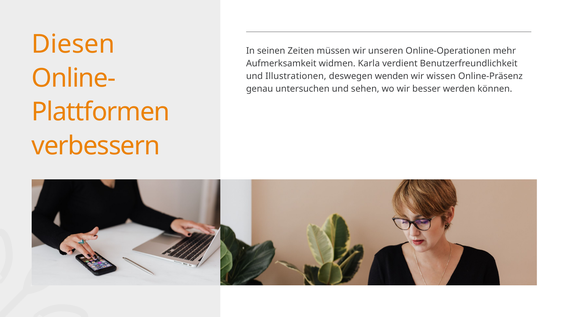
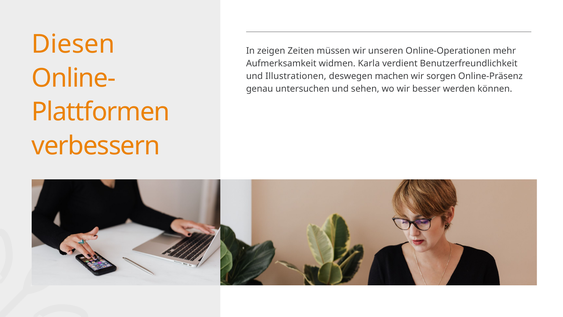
seinen: seinen -> zeigen
wenden: wenden -> machen
wissen: wissen -> sorgen
